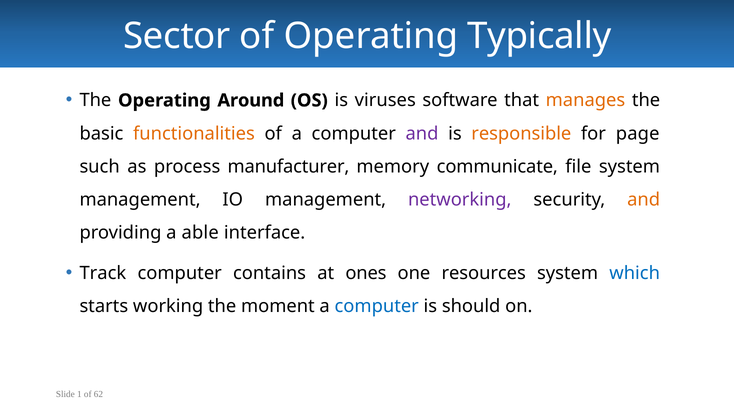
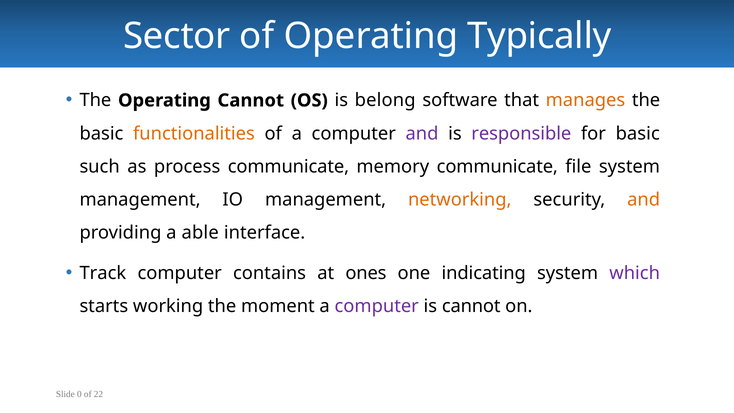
Operating Around: Around -> Cannot
viruses: viruses -> belong
responsible colour: orange -> purple
for page: page -> basic
process manufacturer: manufacturer -> communicate
networking colour: purple -> orange
resources: resources -> indicating
which colour: blue -> purple
computer at (377, 306) colour: blue -> purple
is should: should -> cannot
1: 1 -> 0
62: 62 -> 22
